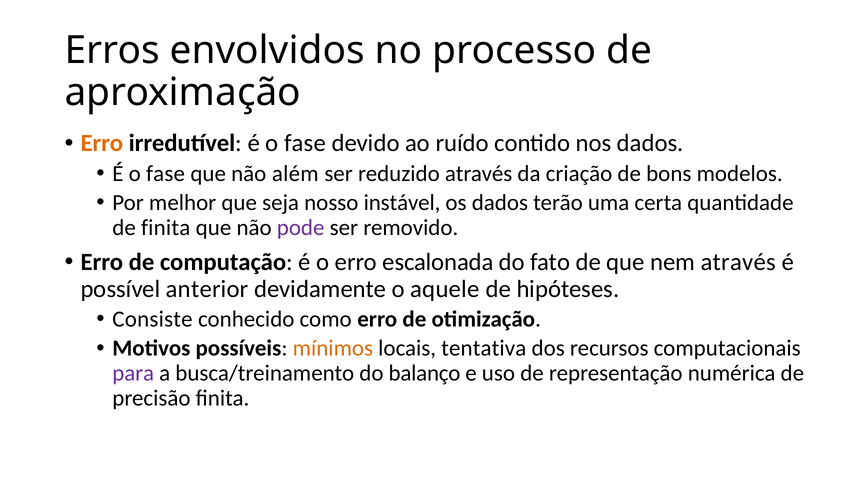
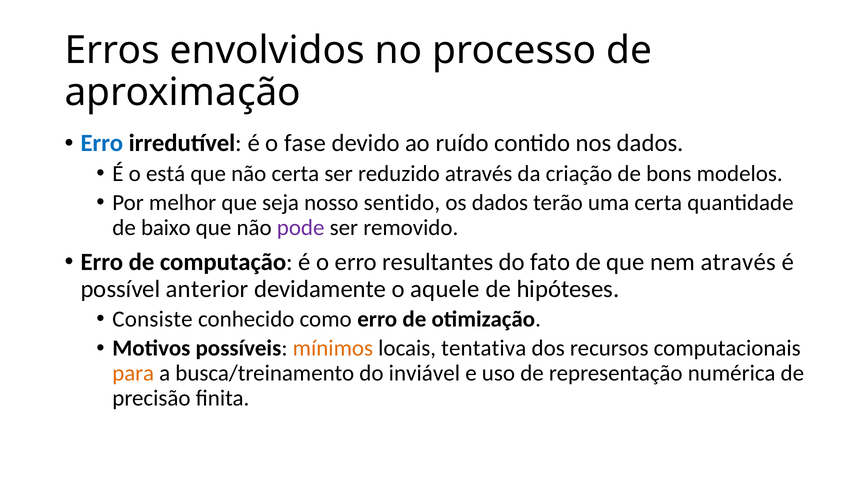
Erro at (102, 143) colour: orange -> blue
fase at (166, 174): fase -> está
não além: além -> certa
instável: instável -> sentido
de finita: finita -> baixo
escalonada: escalonada -> resultantes
para colour: purple -> orange
balanço: balanço -> inviável
